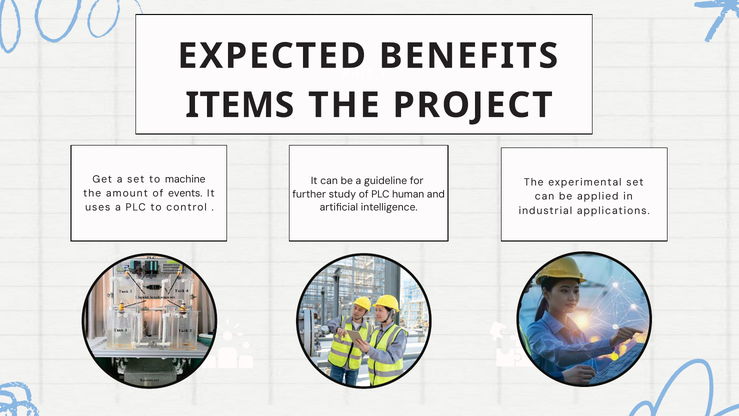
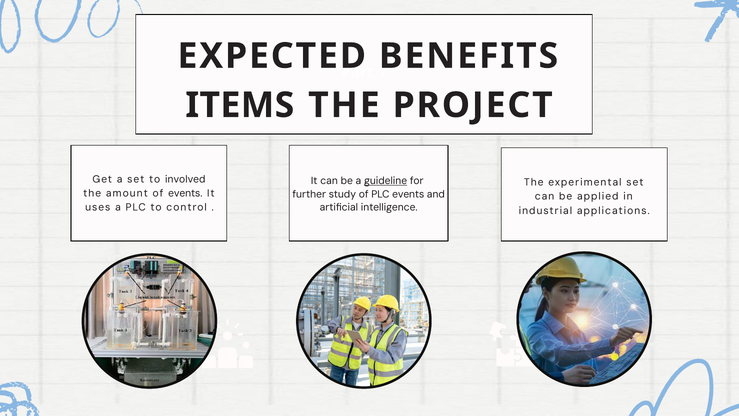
machine: machine -> involved
guideline underline: none -> present
human at (408, 194): human -> events
